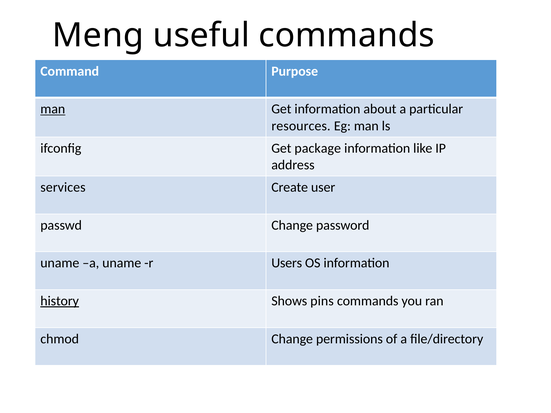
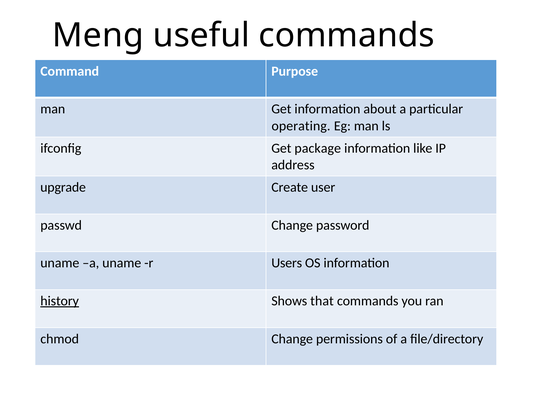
man at (53, 109) underline: present -> none
resources: resources -> operating
services: services -> upgrade
pins: pins -> that
